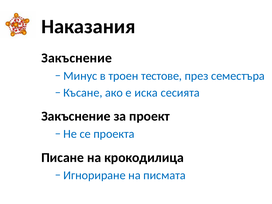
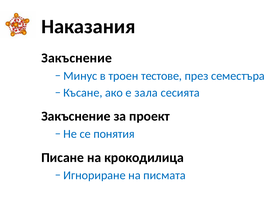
иска: иска -> зала
проекта: проекта -> понятия
